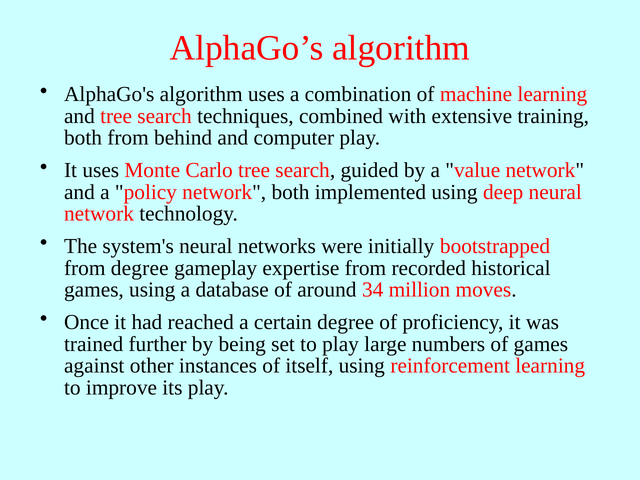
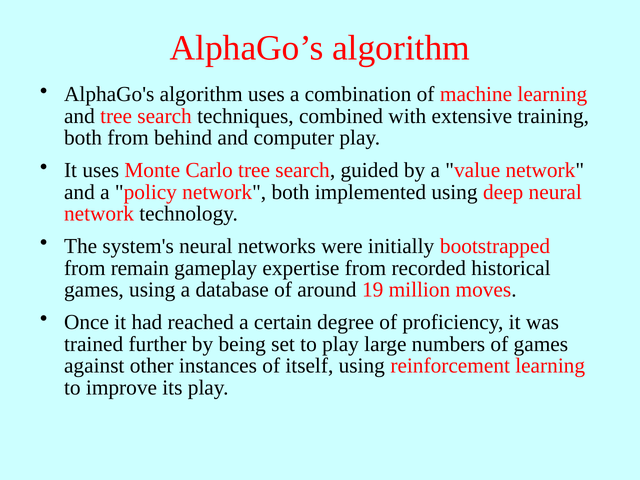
from degree: degree -> remain
34: 34 -> 19
